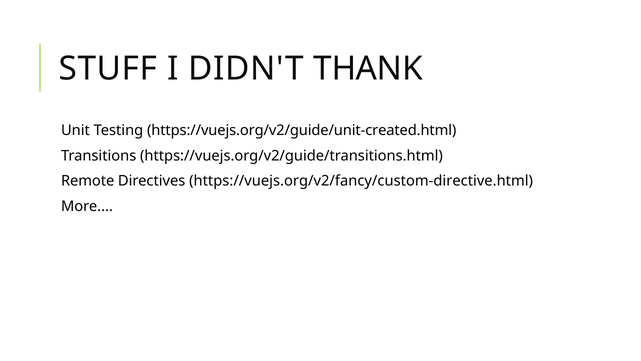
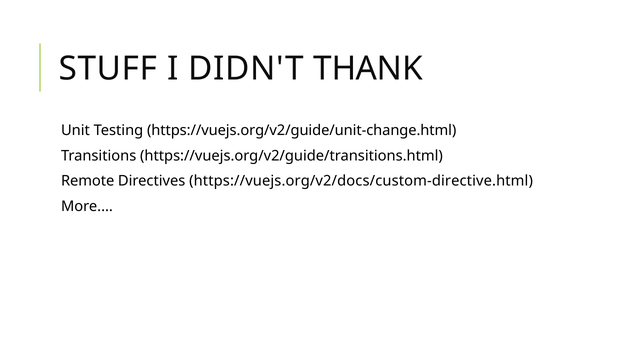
https://vuejs.org/v2/guide/unit-created.html: https://vuejs.org/v2/guide/unit-created.html -> https://vuejs.org/v2/guide/unit-change.html
https://vuejs.org/v2/fancy/custom-directive.html: https://vuejs.org/v2/fancy/custom-directive.html -> https://vuejs.org/v2/docs/custom-directive.html
